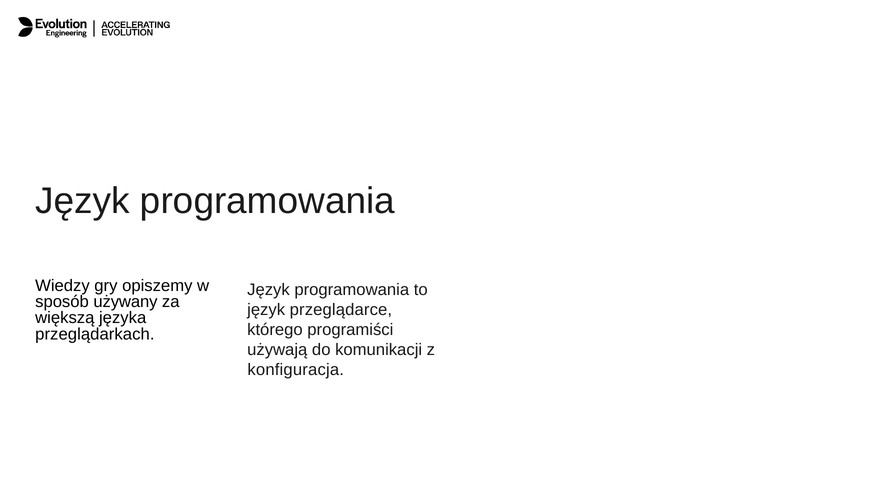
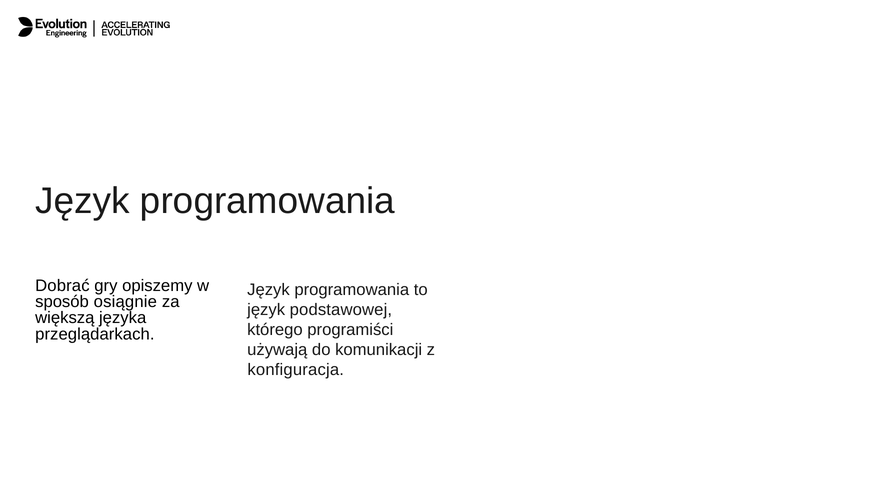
Wiedzy: Wiedzy -> Dobrać
używany: używany -> osiągnie
przeglądarce: przeglądarce -> podstawowej
